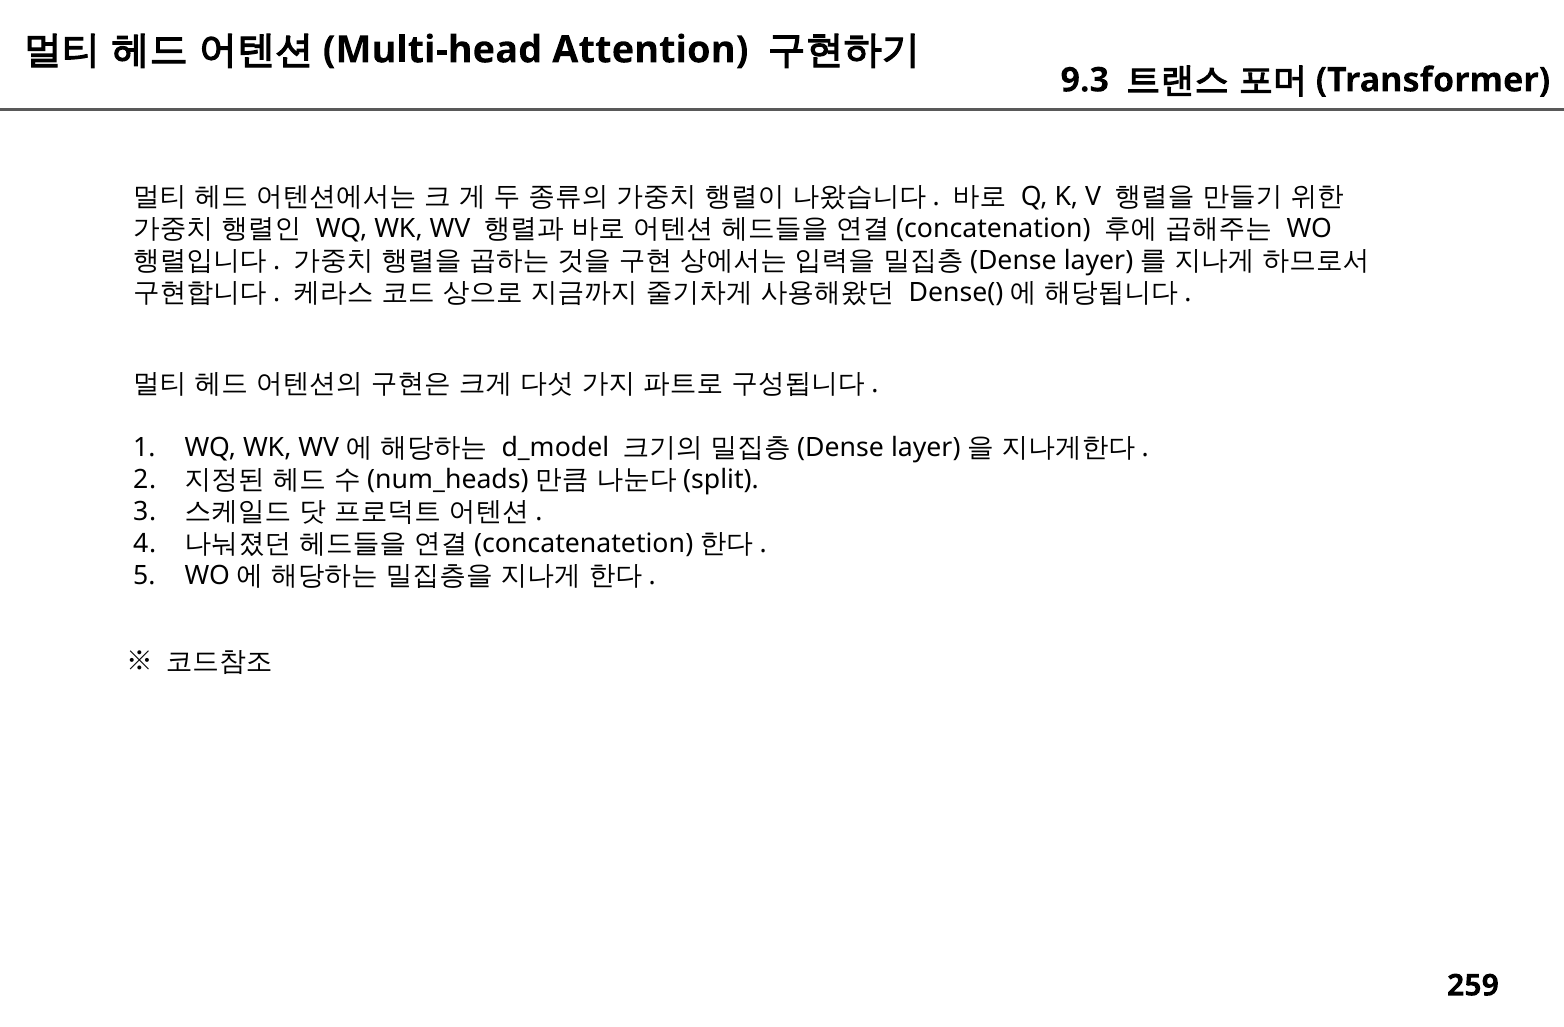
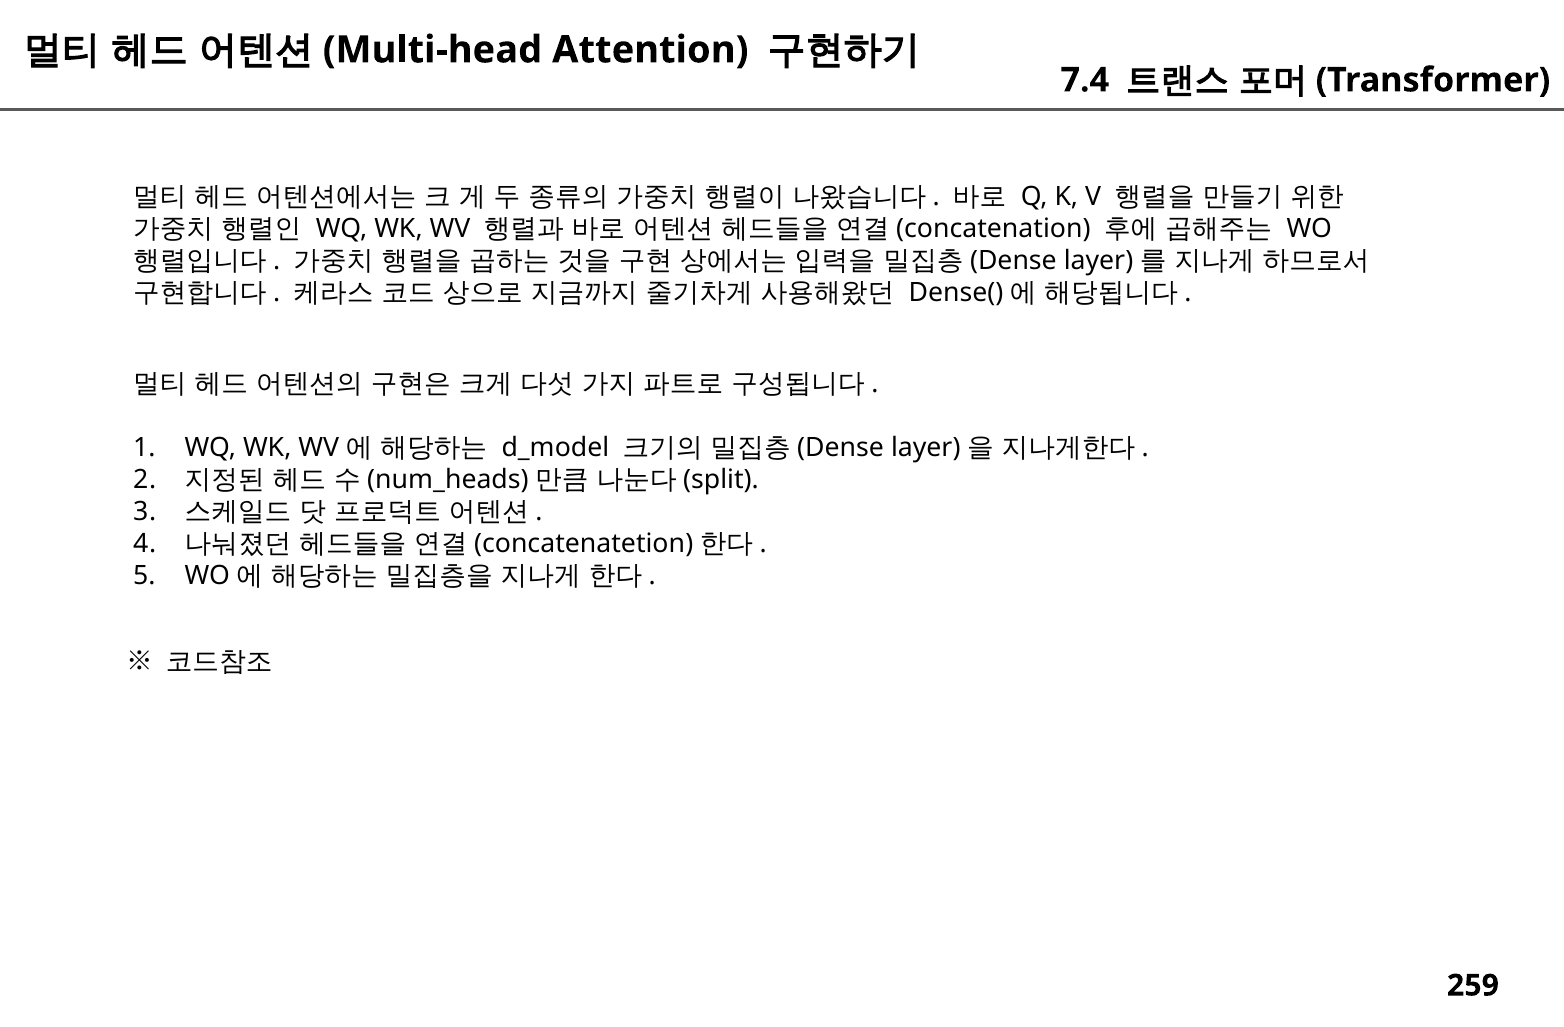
9.3: 9.3 -> 7.4
